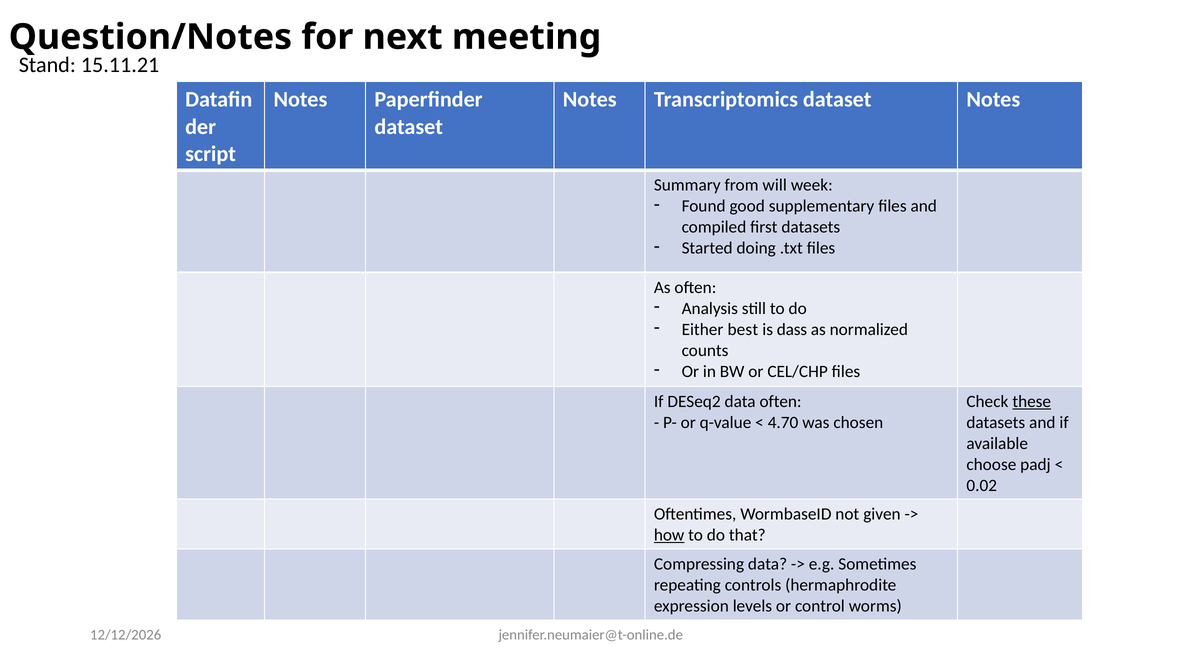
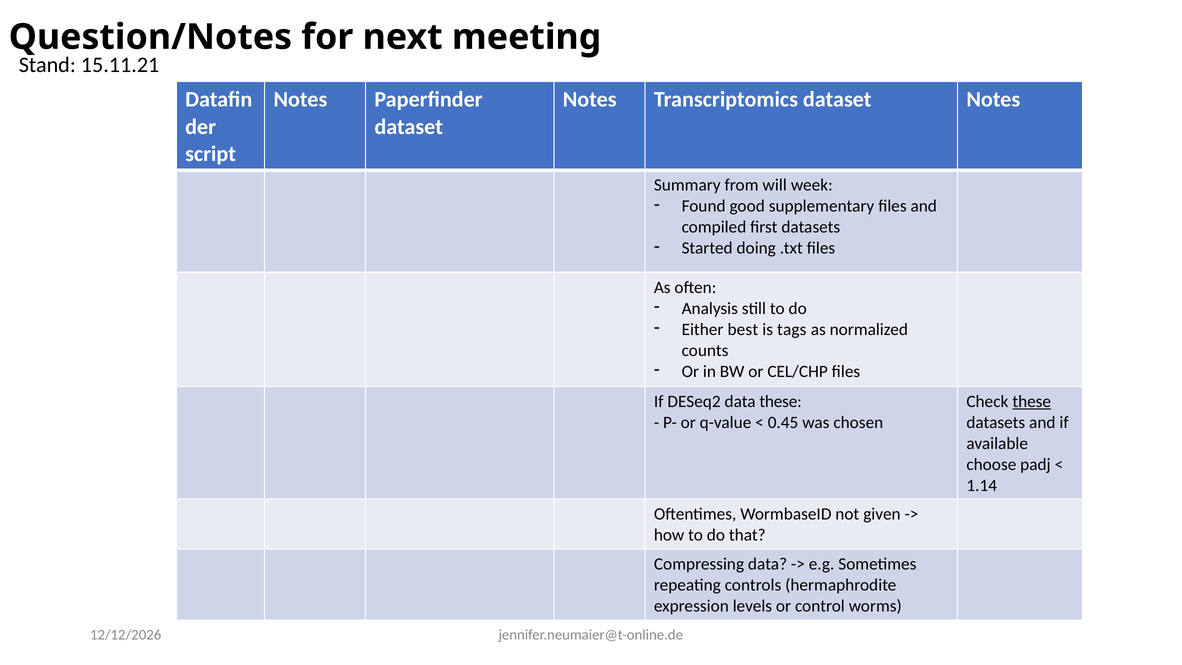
dass: dass -> tags
data often: often -> these
4.70: 4.70 -> 0.45
0.02: 0.02 -> 1.14
how underline: present -> none
